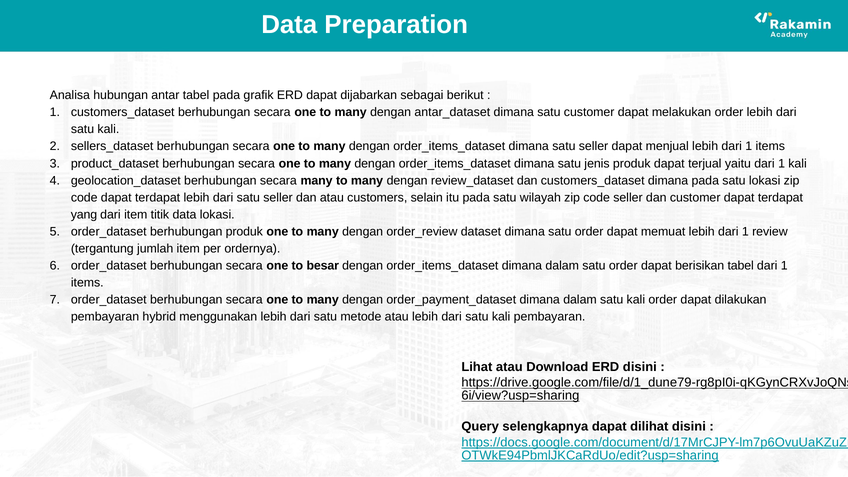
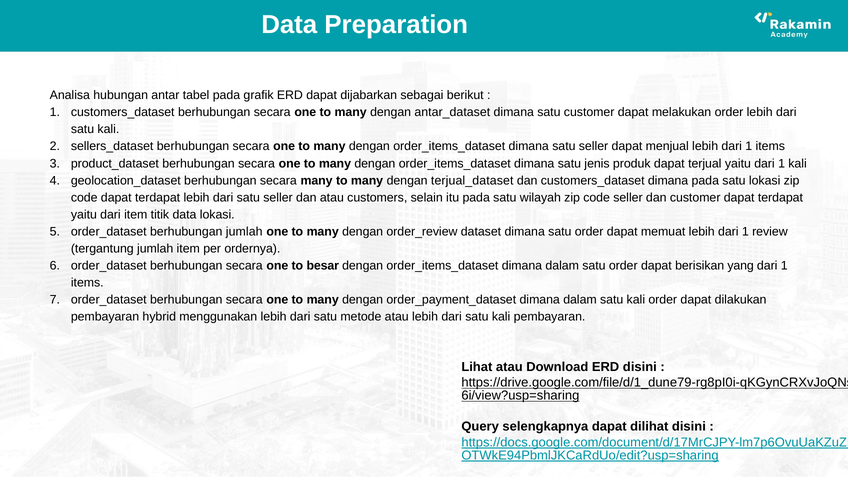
review_dataset: review_dataset -> terjual_dataset
yang at (84, 215): yang -> yaitu
berhubungan produk: produk -> jumlah
berisikan tabel: tabel -> yang
